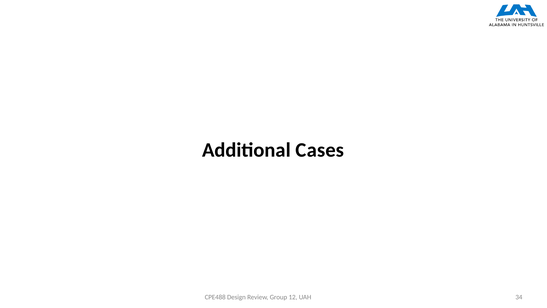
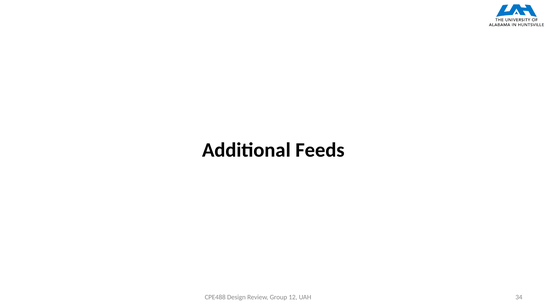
Cases: Cases -> Feeds
